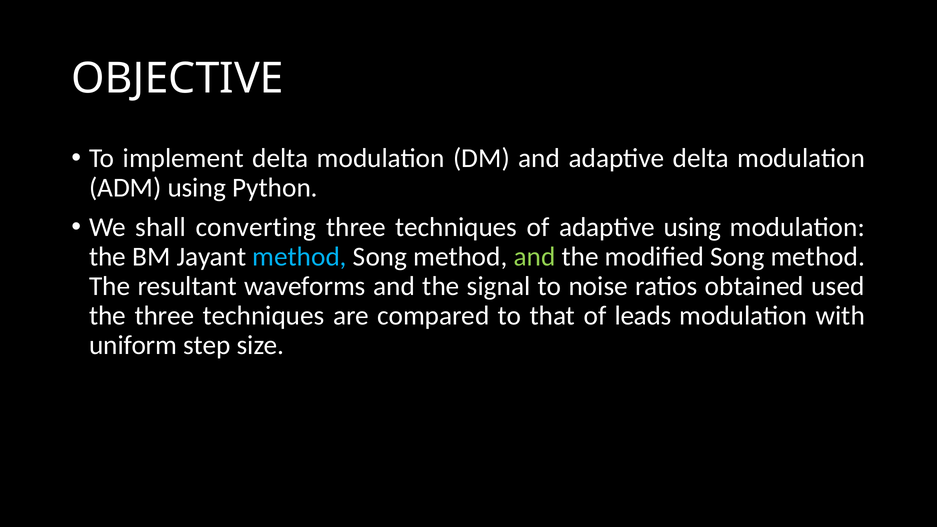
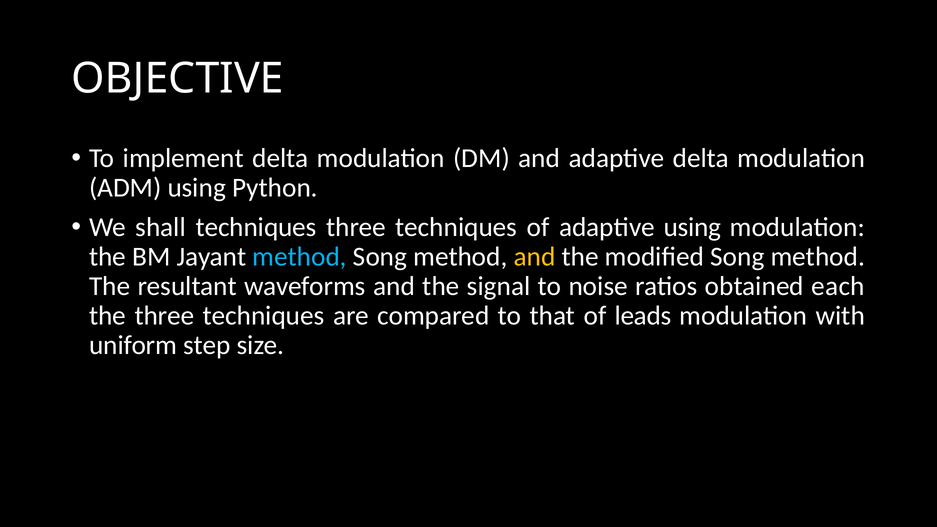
shall converting: converting -> techniques
and at (535, 257) colour: light green -> yellow
used: used -> each
